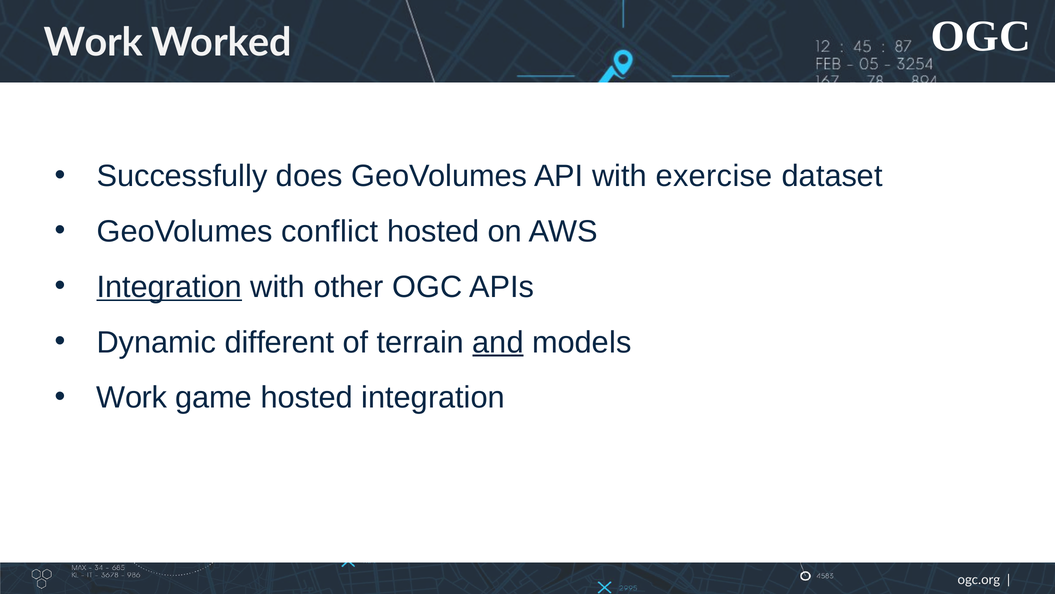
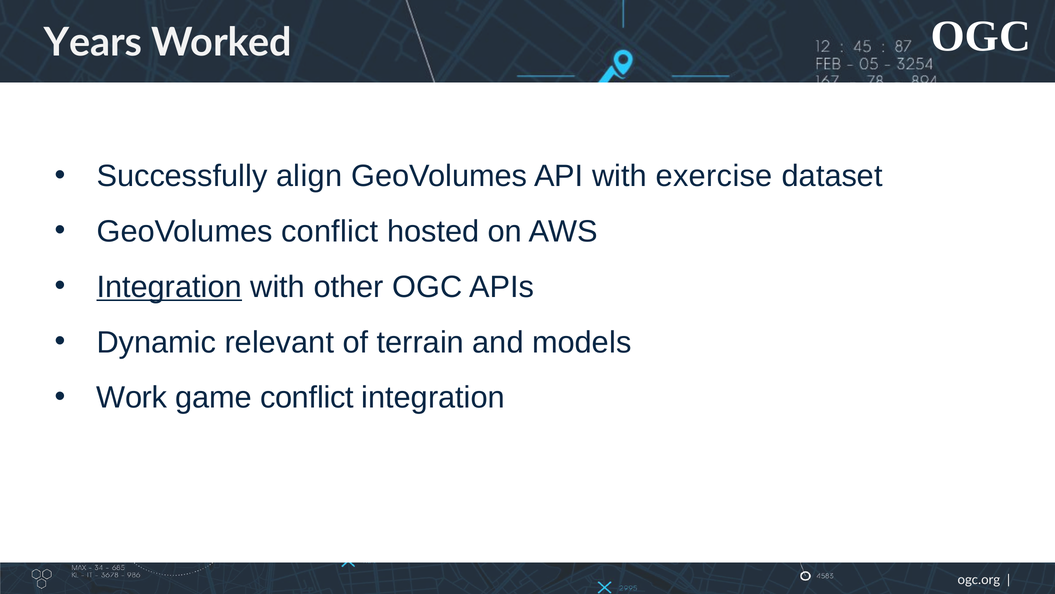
Work at (93, 42): Work -> Years
does: does -> align
different: different -> relevant
and underline: present -> none
game hosted: hosted -> conflict
